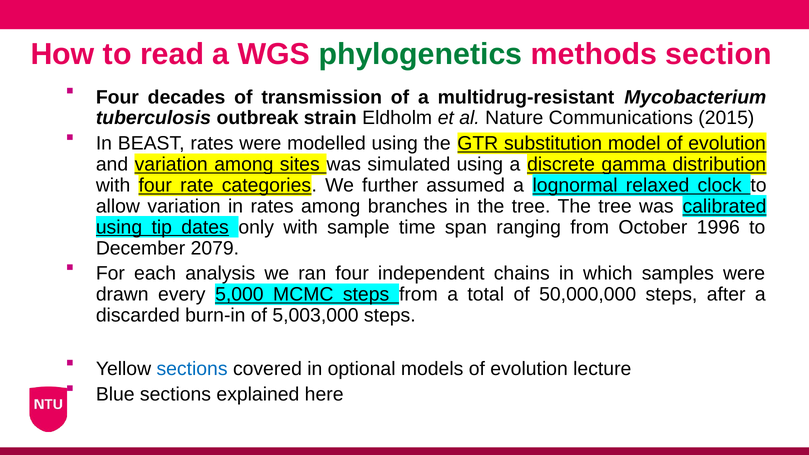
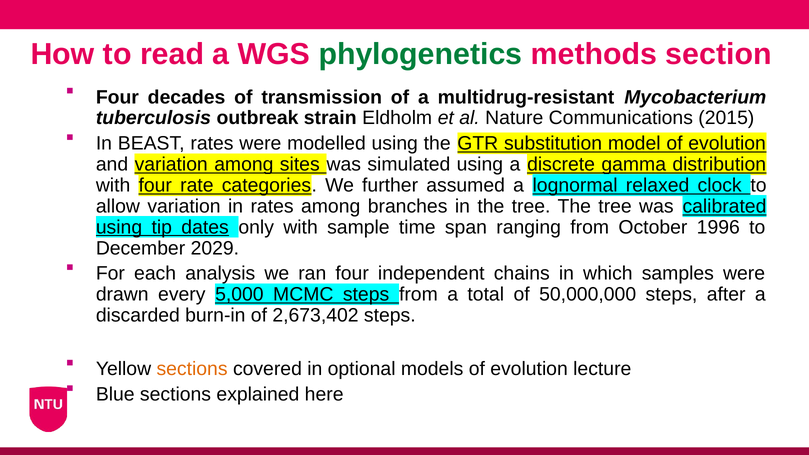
2079: 2079 -> 2029
5,003,000: 5,003,000 -> 2,673,402
sections at (192, 369) colour: blue -> orange
